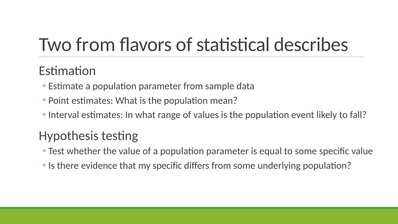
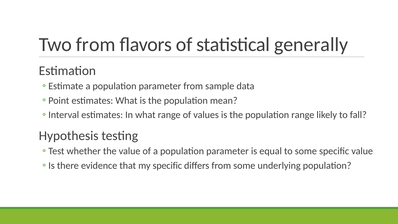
describes: describes -> generally
population event: event -> range
